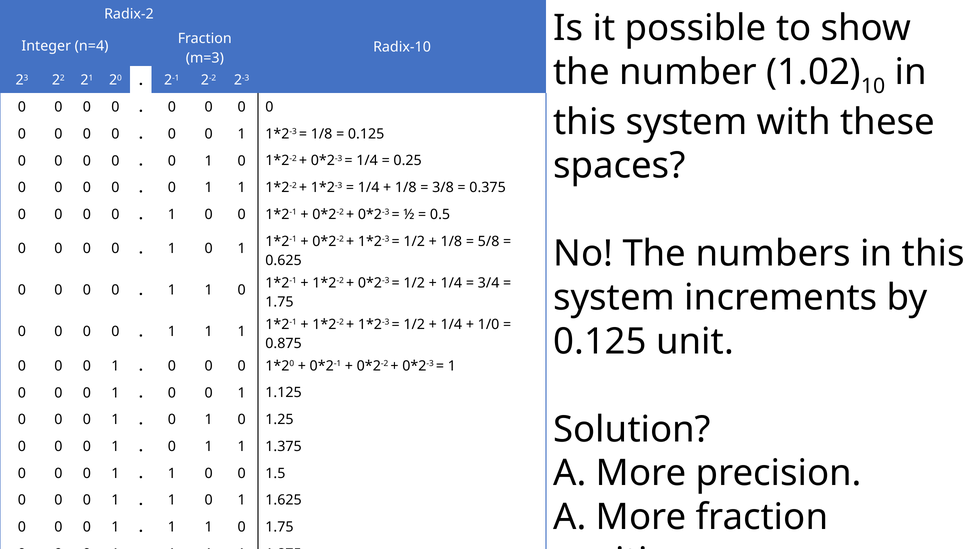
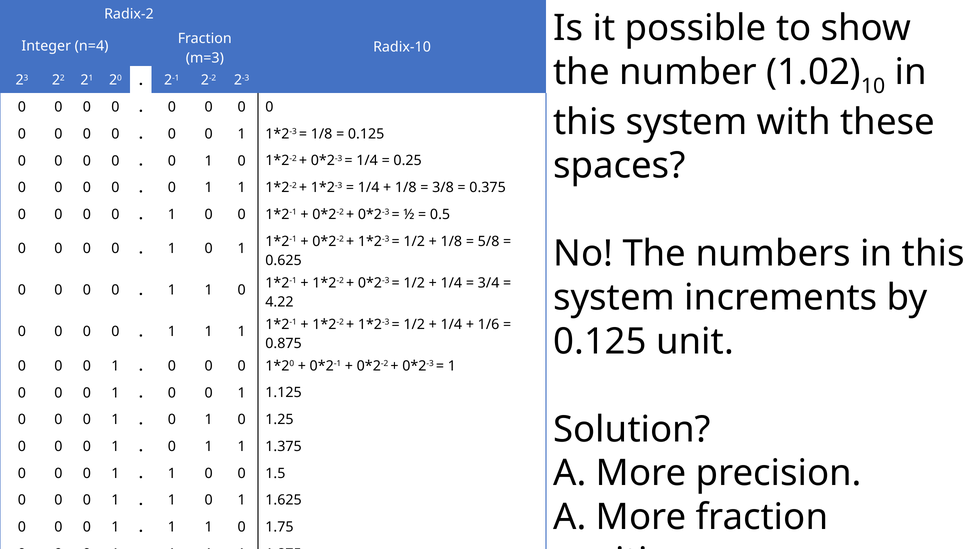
1.75 at (279, 302): 1.75 -> 4.22
1/0: 1/0 -> 1/6
